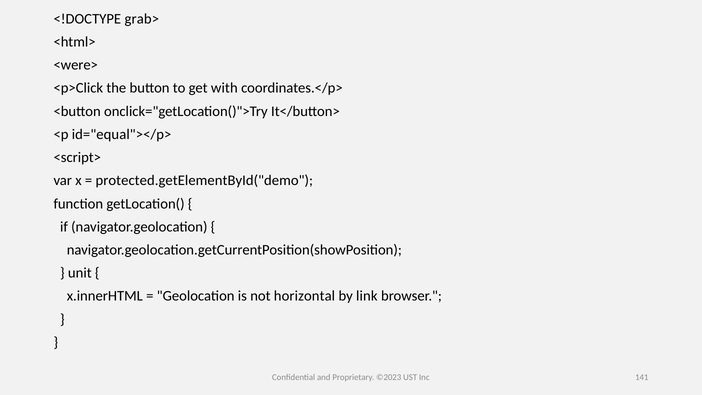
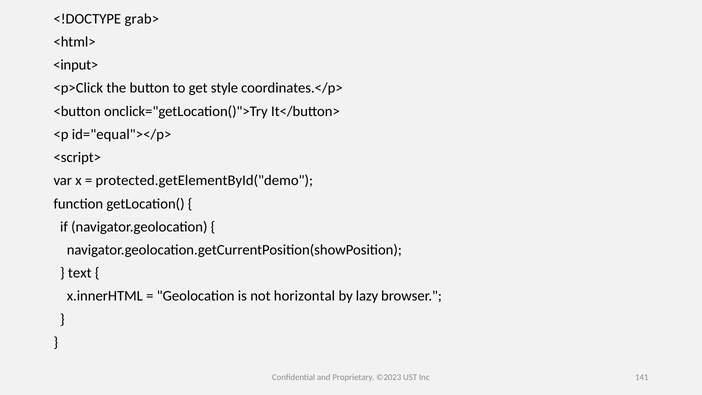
<were>: <were> -> <input>
with: with -> style
unit: unit -> text
link: link -> lazy
